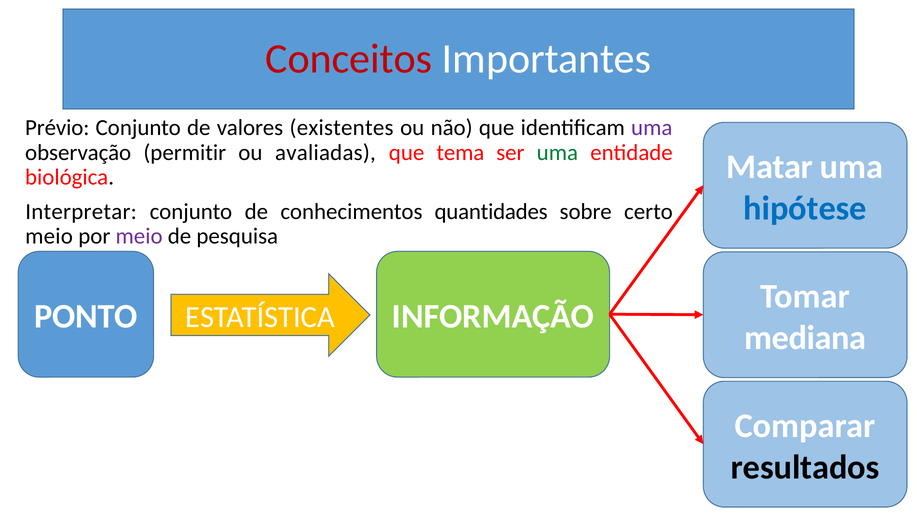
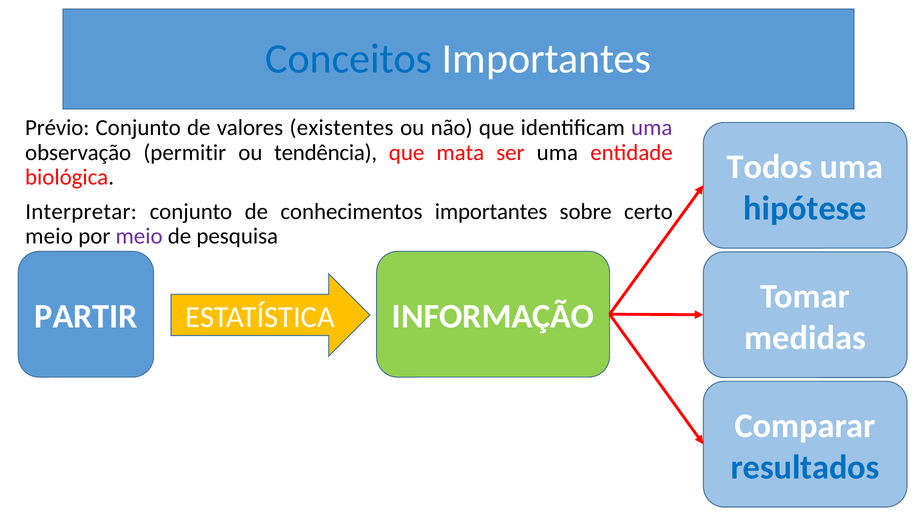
Conceitos colour: red -> blue
avaliadas: avaliadas -> tendência
tema: tema -> mata
uma at (557, 152) colour: green -> black
Matar: Matar -> Todos
conhecimentos quantidades: quantidades -> importantes
PONTO: PONTO -> PARTIR
mediana: mediana -> medidas
resultados colour: black -> blue
